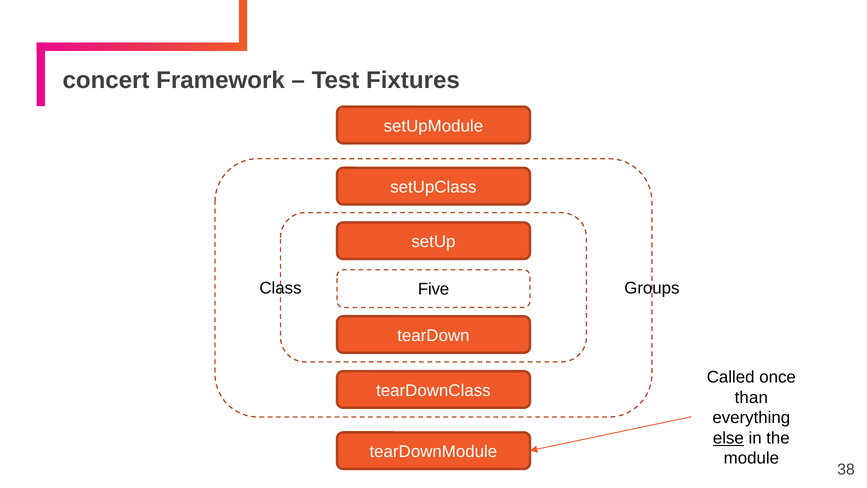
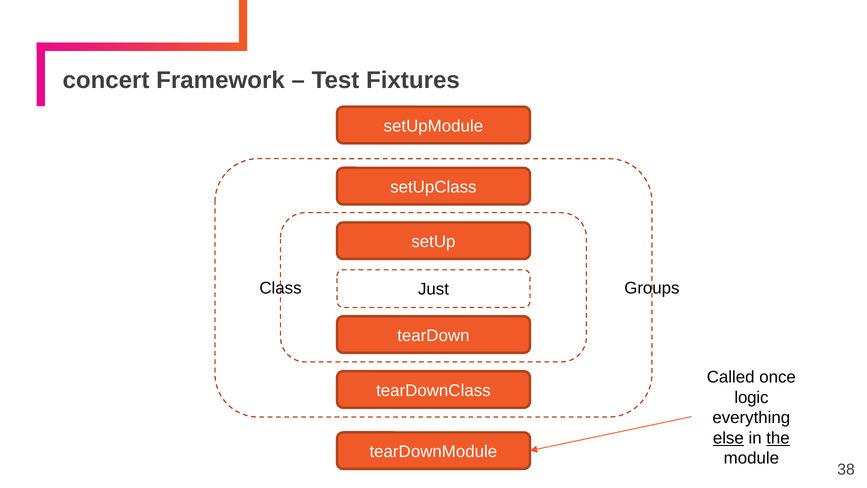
Five: Five -> Just
than: than -> logic
the underline: none -> present
